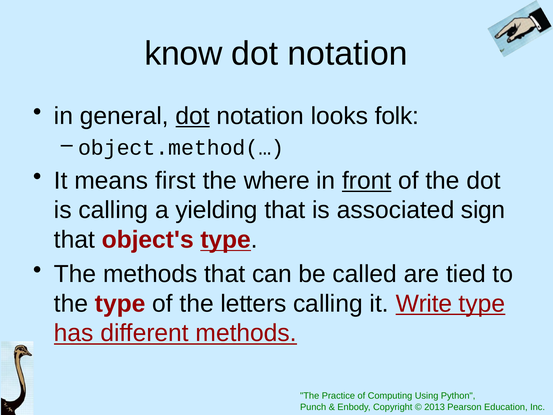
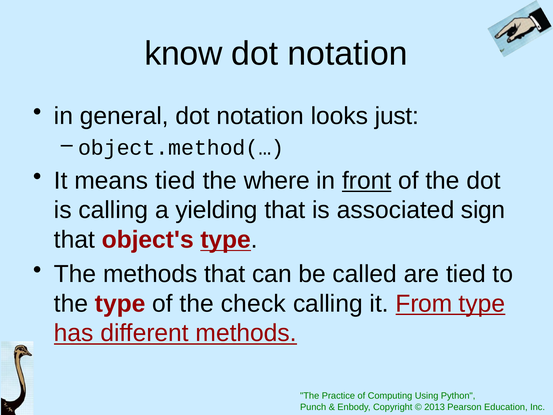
dot at (193, 116) underline: present -> none
folk: folk -> just
means first: first -> tied
letters: letters -> check
Write: Write -> From
